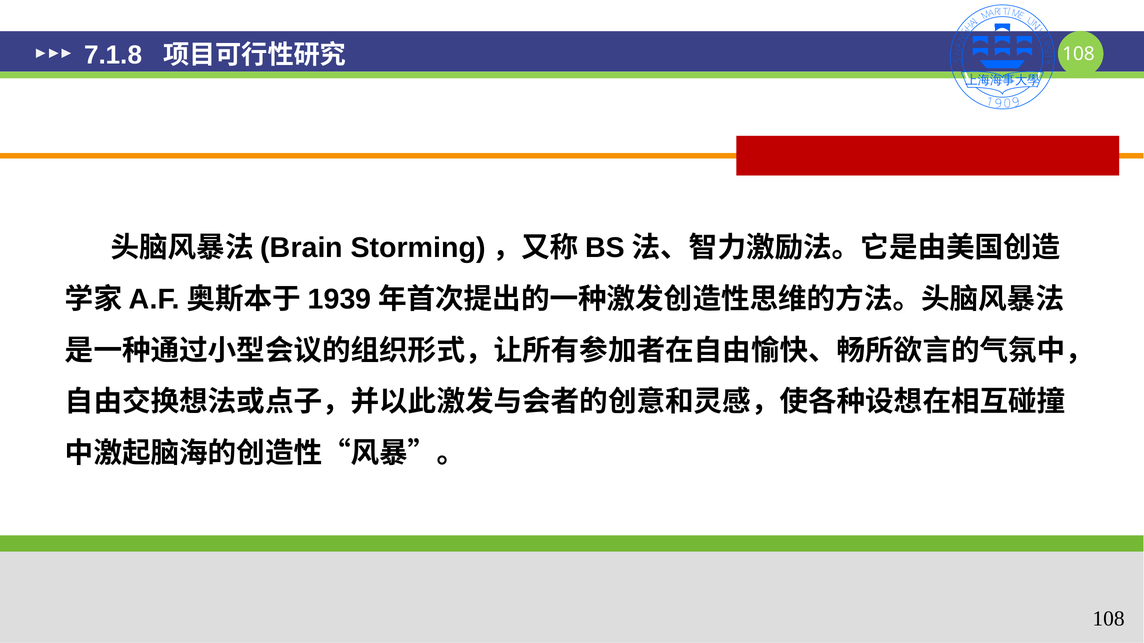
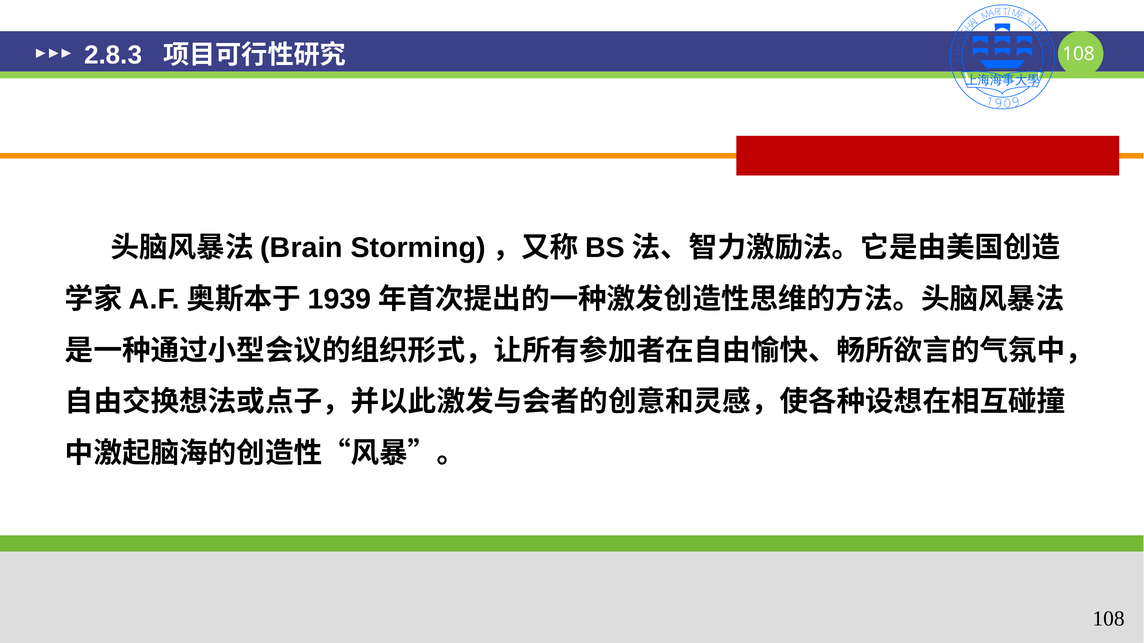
7.1.8: 7.1.8 -> 2.8.3
